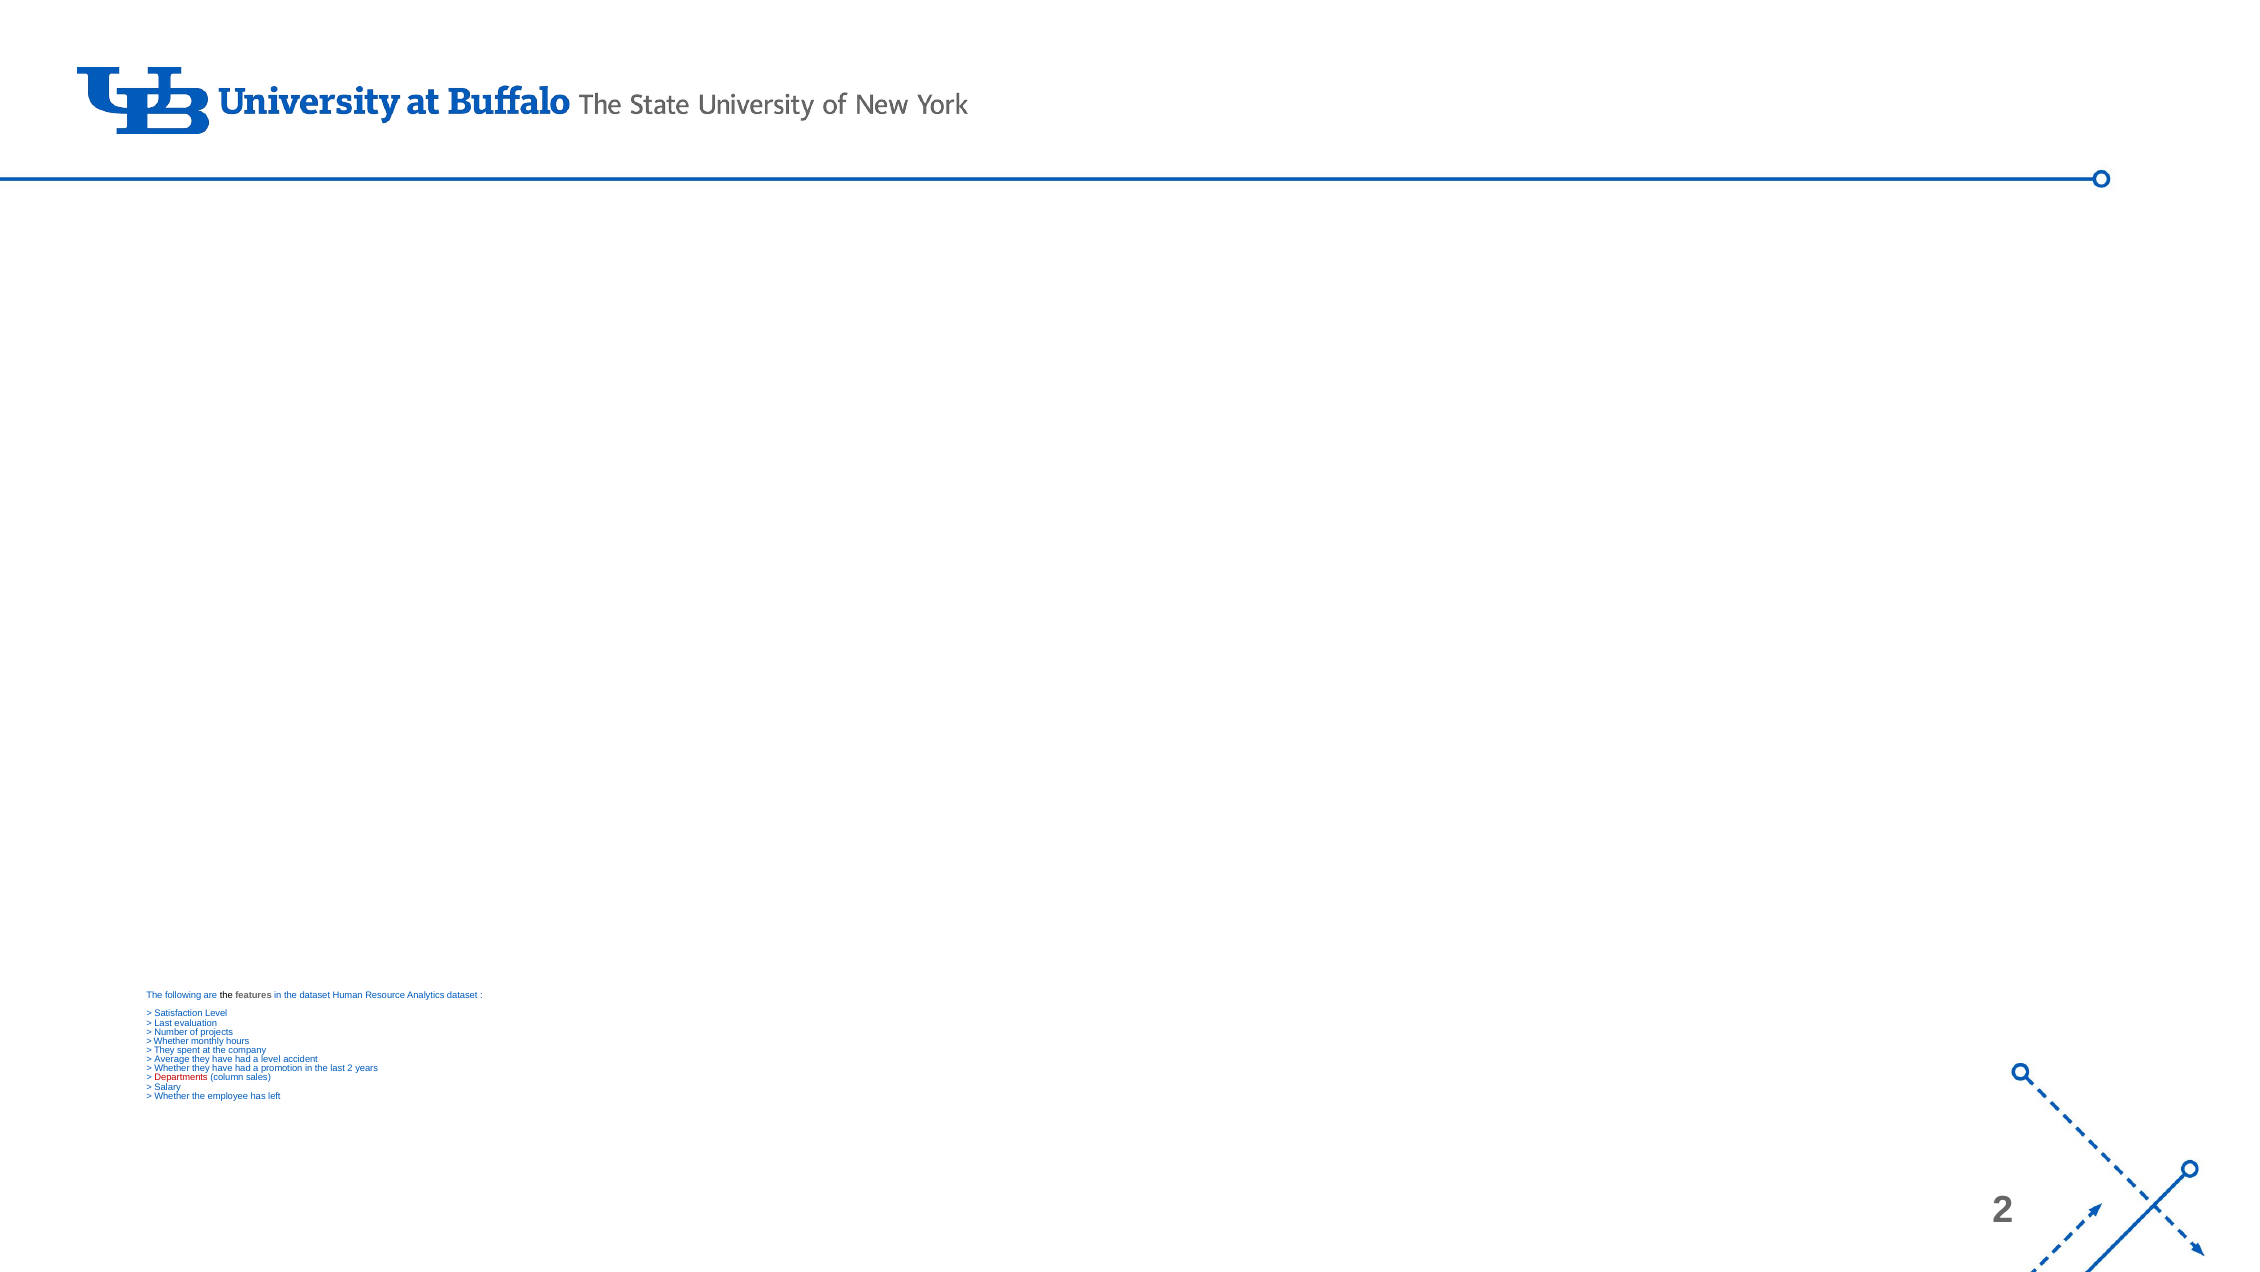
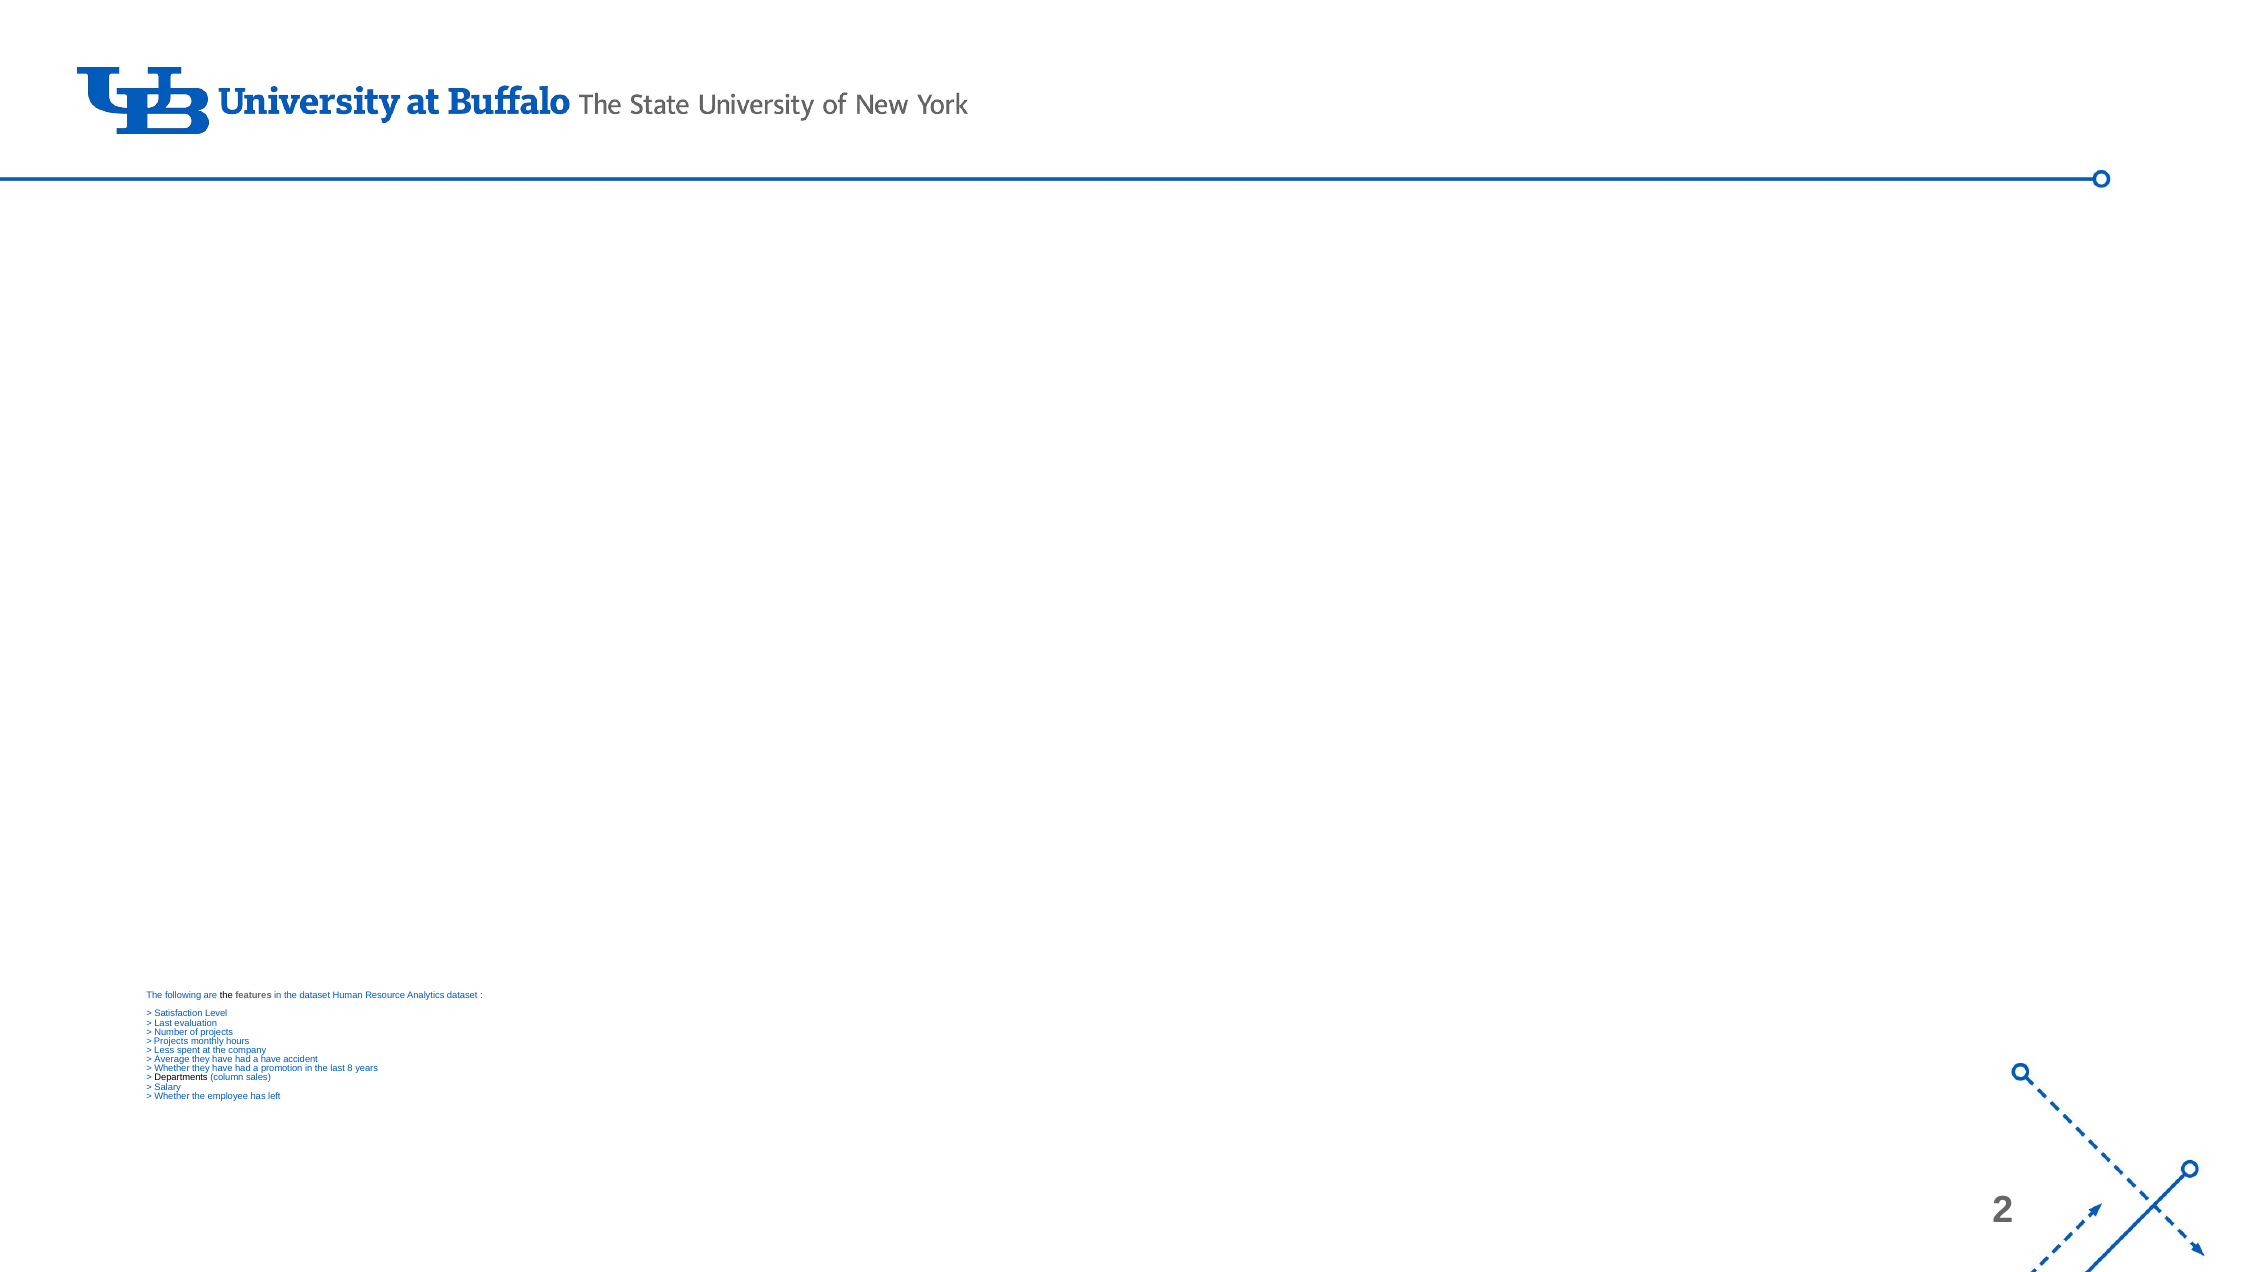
Whether at (171, 1041): Whether -> Projects
They at (164, 1050): They -> Less
a level: level -> have
last 2: 2 -> 8
Departments colour: red -> black
